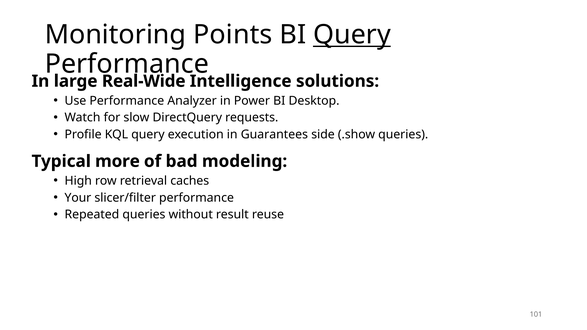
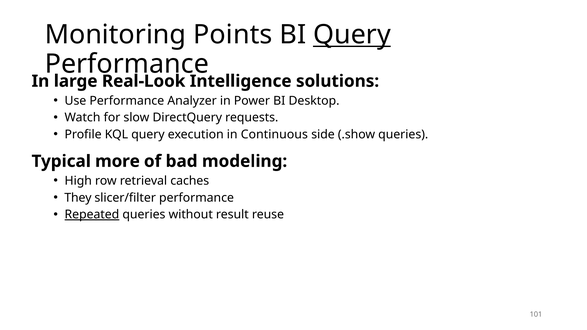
Real-Wide: Real-Wide -> Real-Look
Guarantees: Guarantees -> Continuous
Your: Your -> They
Repeated underline: none -> present
